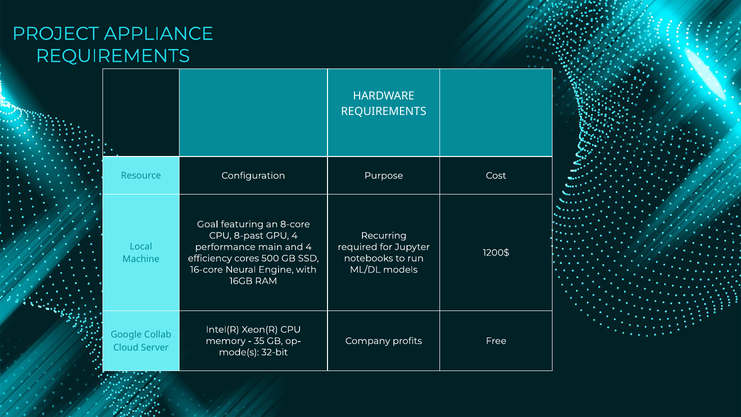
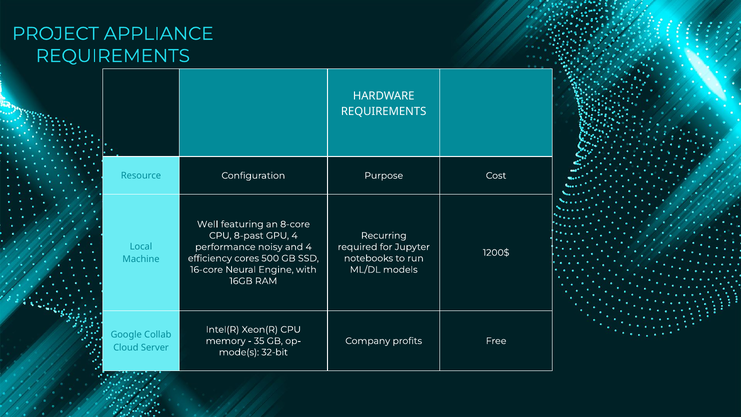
Goal: Goal -> Well
main: main -> noisy
